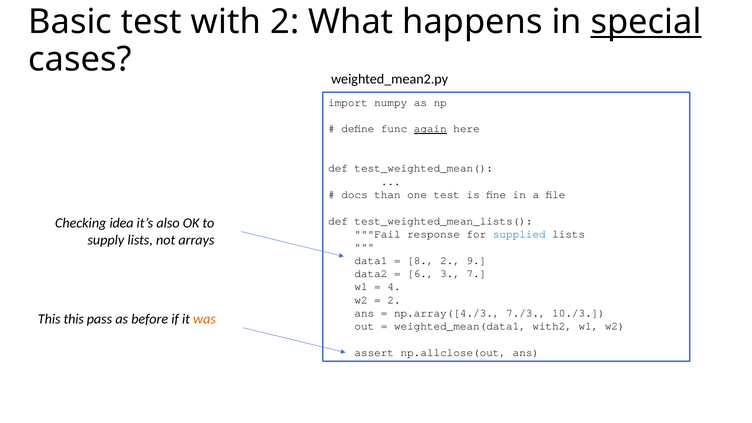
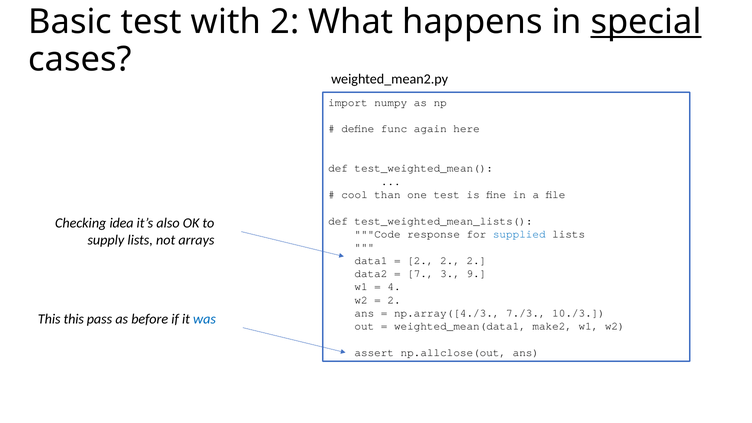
again underline: present -> none
docs: docs -> cool
Fail: Fail -> Code
8 at (420, 261): 8 -> 2
9 at (476, 261): 9 -> 2
6: 6 -> 7
7: 7 -> 9
was colour: orange -> blue
with2: with2 -> make2
